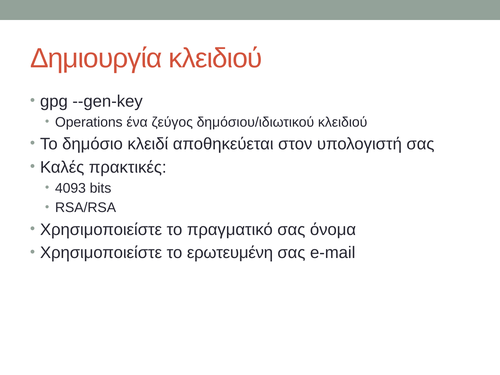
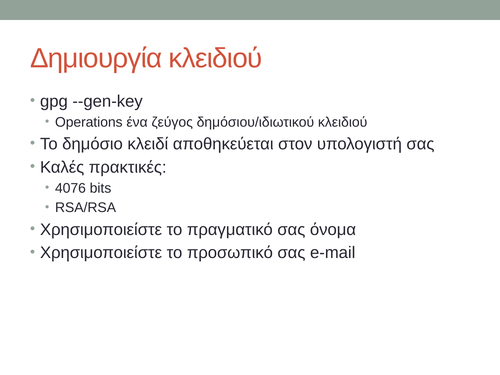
4093: 4093 -> 4076
ερωτευμένη: ερωτευμένη -> προσωπικό
